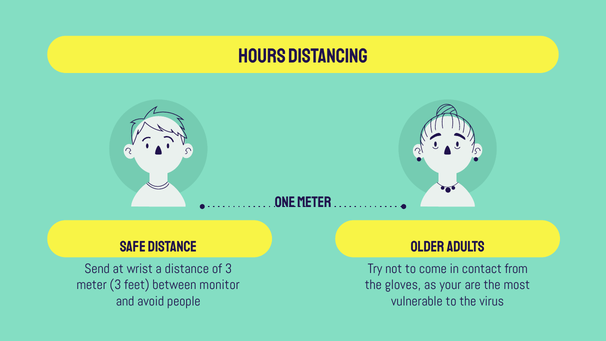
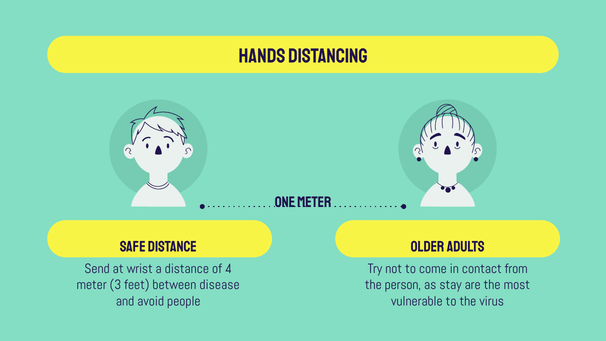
HOURS: HOURS -> HANDS
of 3: 3 -> 4
monitor: monitor -> disease
gloves: gloves -> person
your: your -> stay
